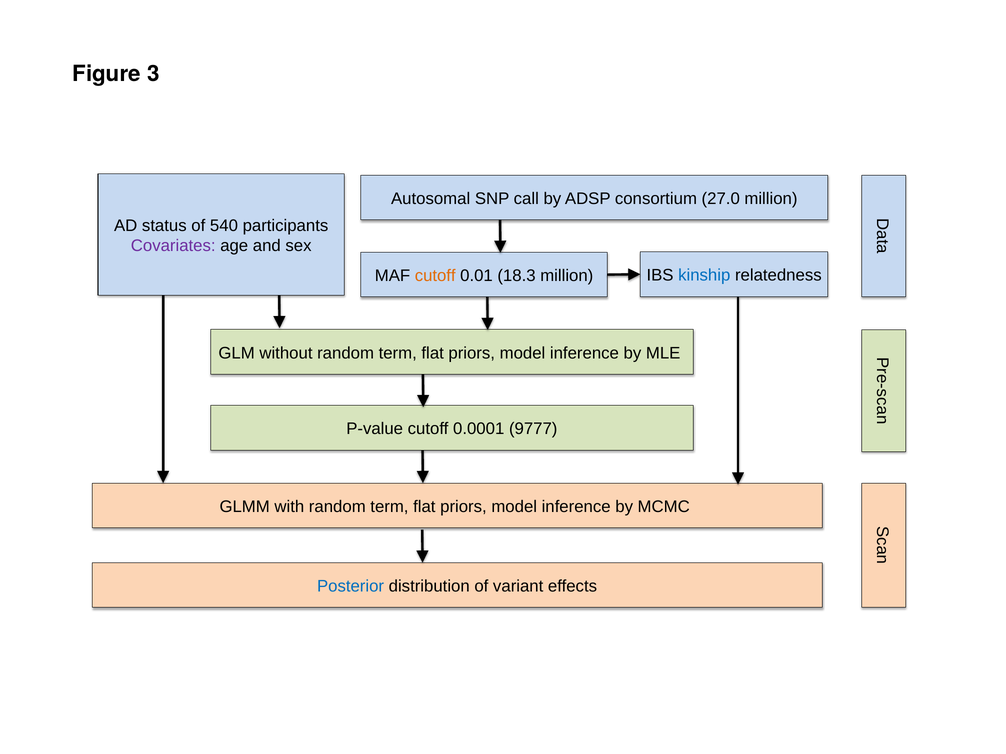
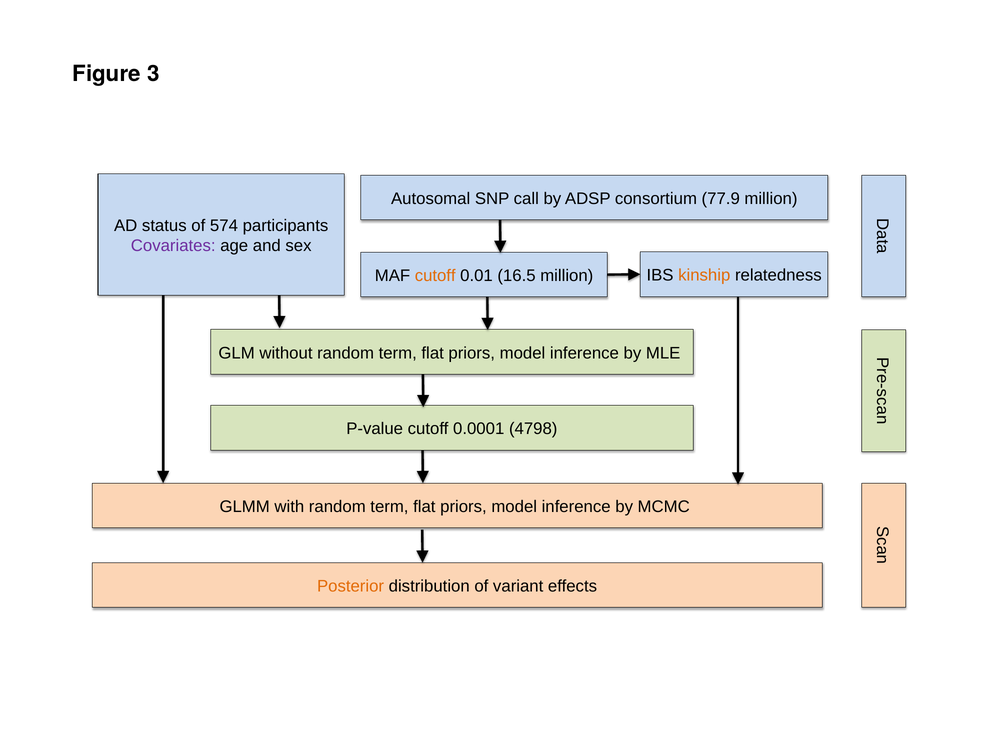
27.0: 27.0 -> 77.9
540: 540 -> 574
kinship colour: blue -> orange
18.3: 18.3 -> 16.5
9777: 9777 -> 4798
Posterior colour: blue -> orange
